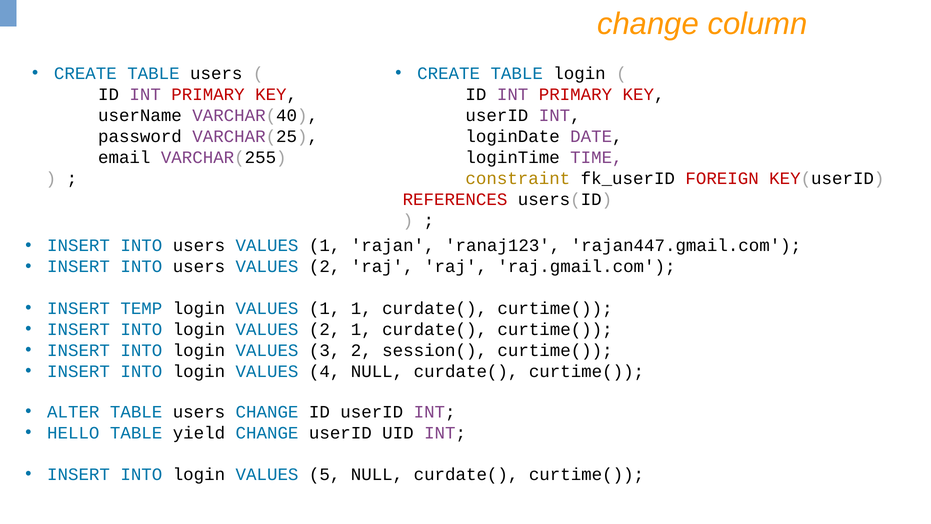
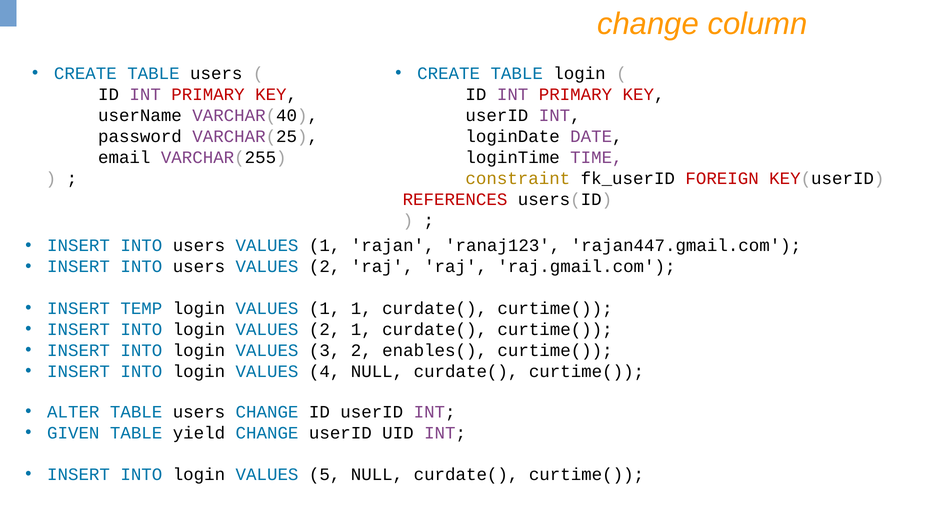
session(: session( -> enables(
HELLO: HELLO -> GIVEN
